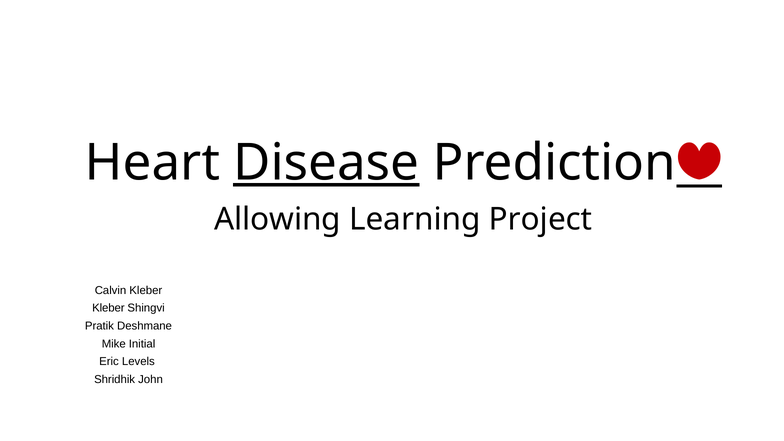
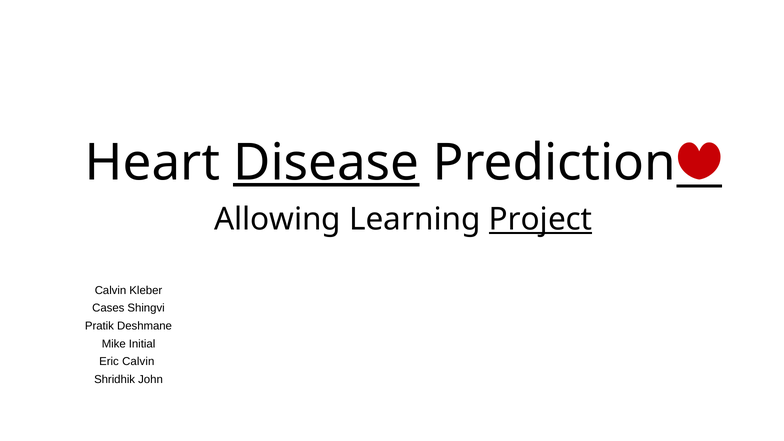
Project underline: none -> present
Kleber at (108, 308): Kleber -> Cases
Eric Levels: Levels -> Calvin
